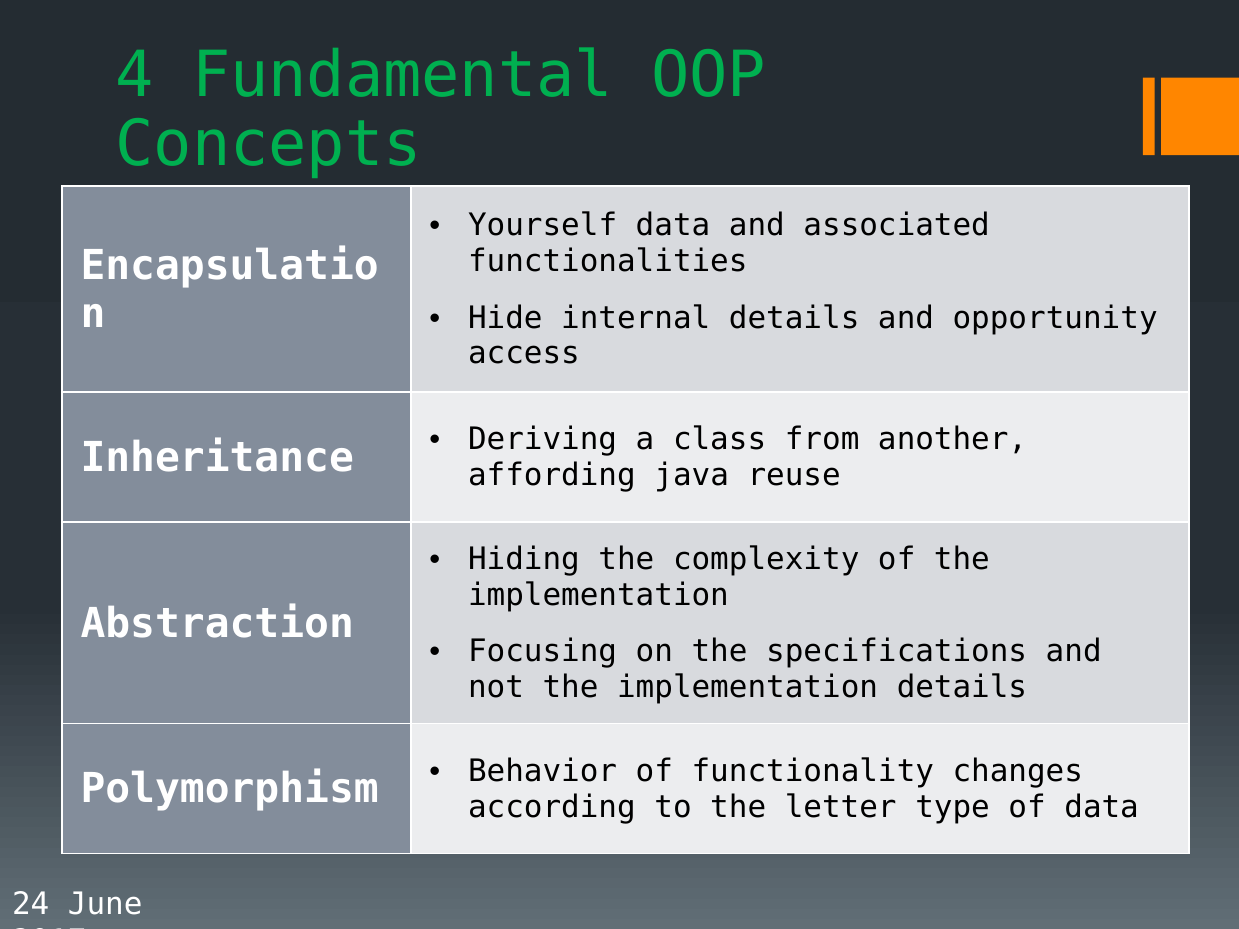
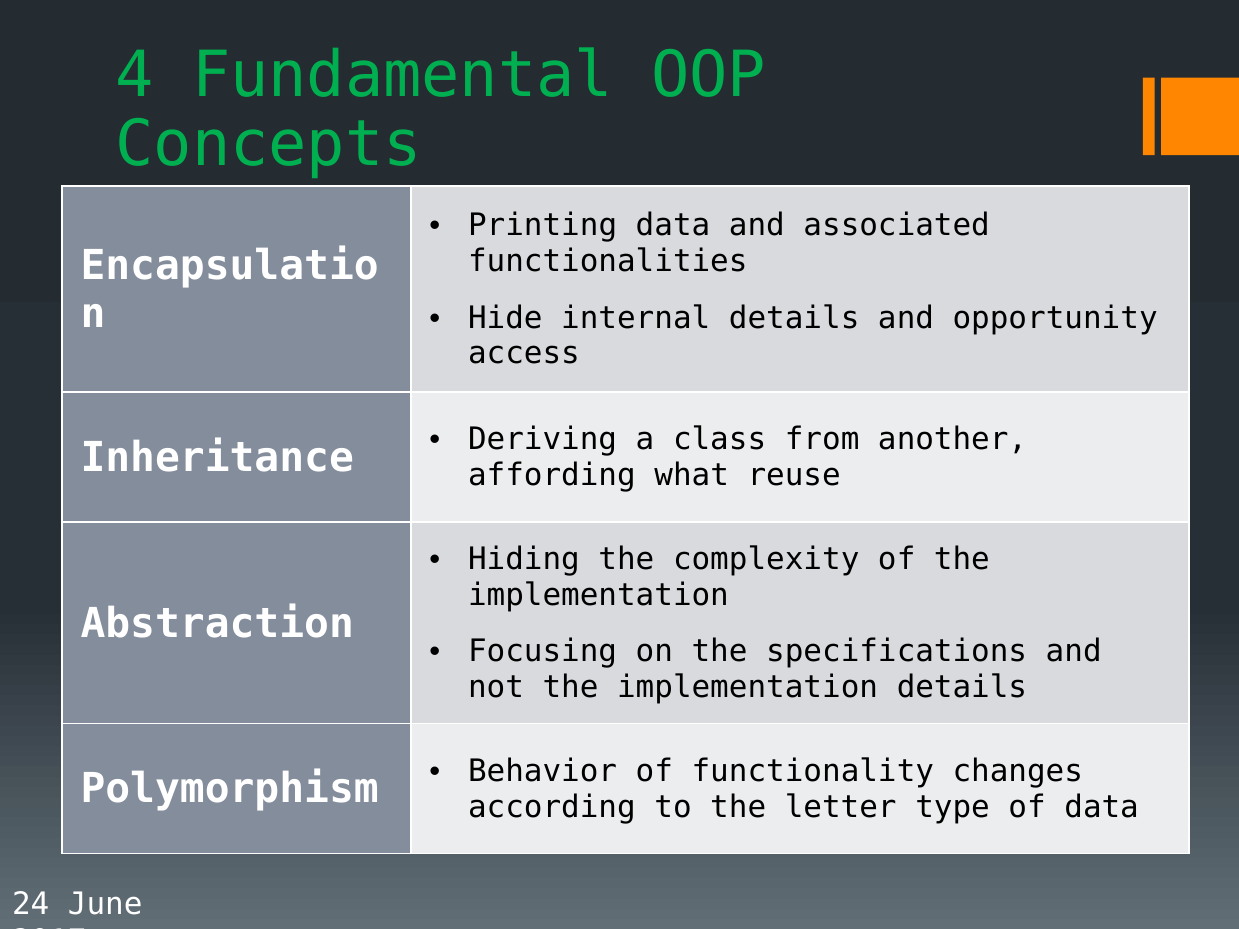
Yourself: Yourself -> Printing
java: java -> what
